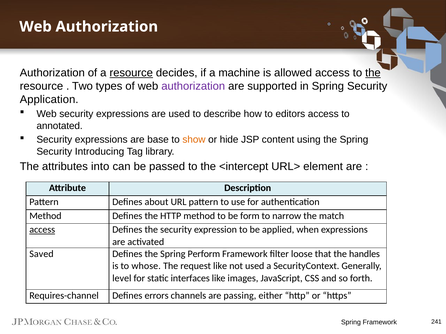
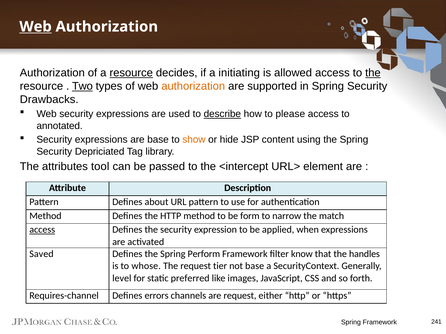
Web at (36, 27) underline: none -> present
machine: machine -> initiating
Two underline: none -> present
authorization at (193, 86) colour: purple -> orange
Application: Application -> Drawbacks
describe underline: none -> present
editors: editors -> please
Introducing: Introducing -> Depriciated
into: into -> tool
loose: loose -> know
request like: like -> tier
not used: used -> base
interfaces: interfaces -> preferred
are passing: passing -> request
